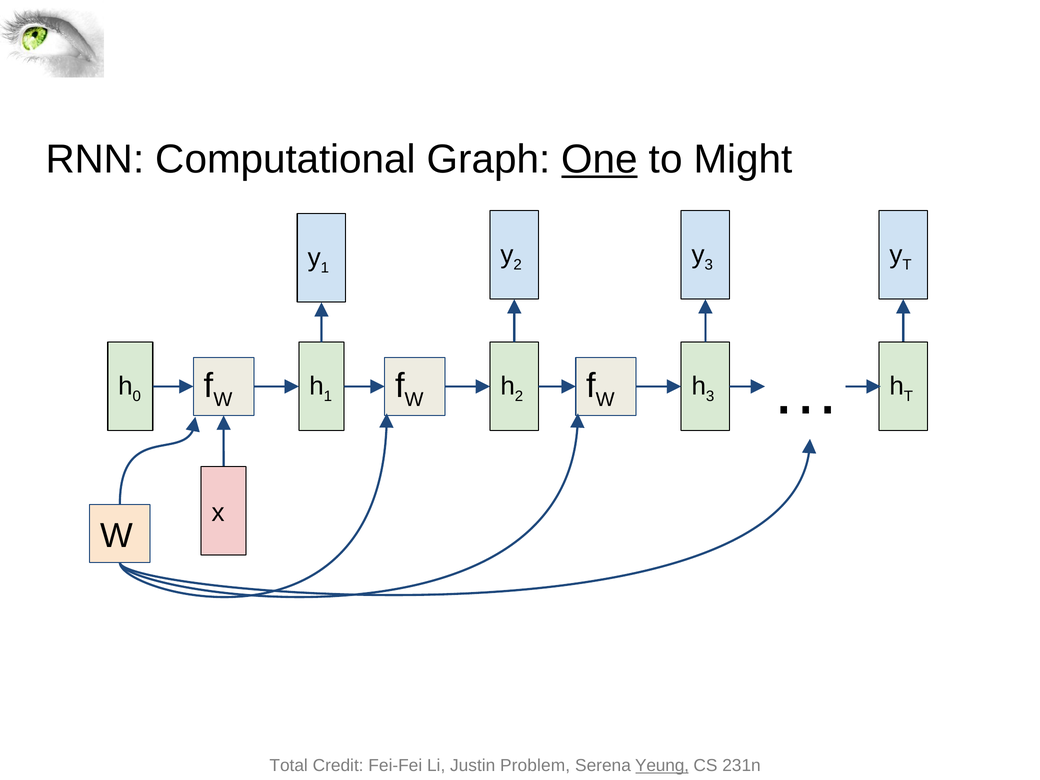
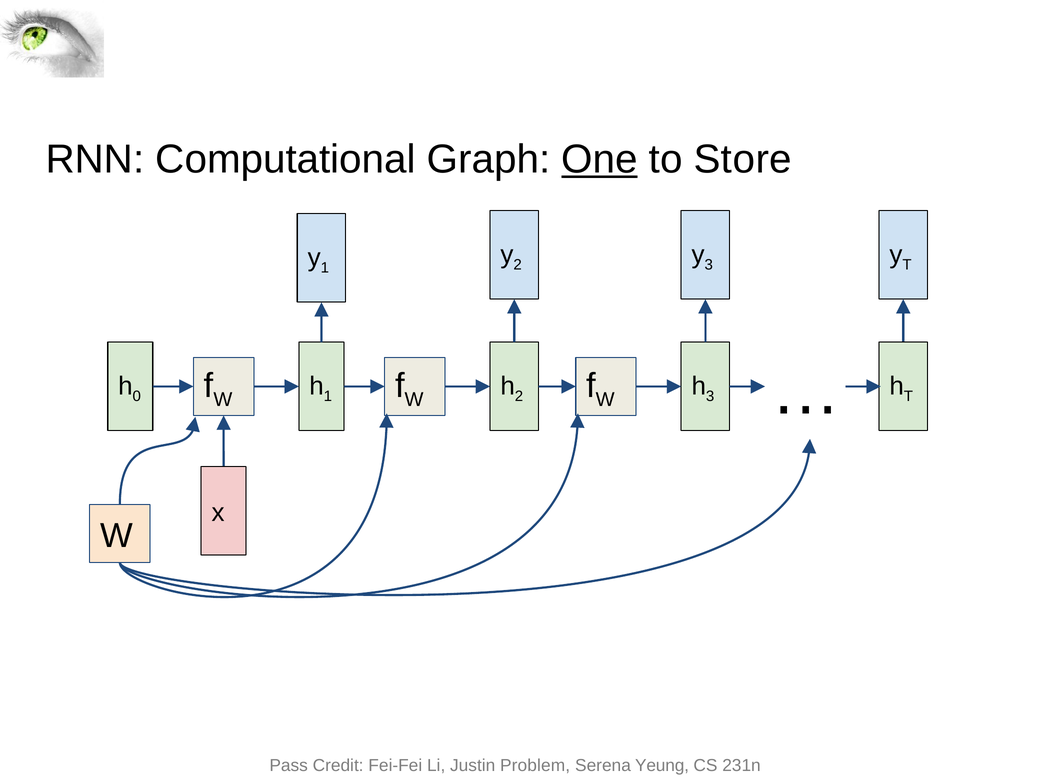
Might: Might -> Store
Total: Total -> Pass
Yeung underline: present -> none
